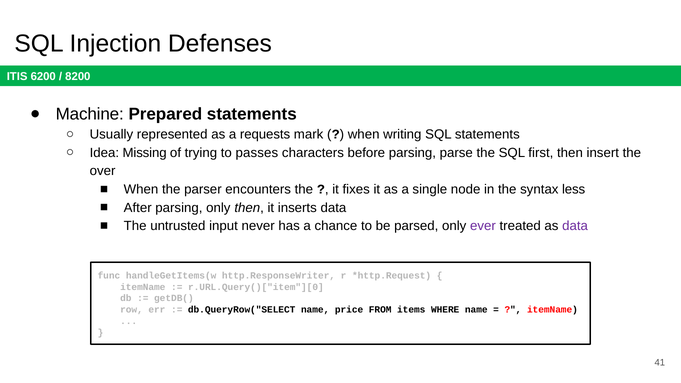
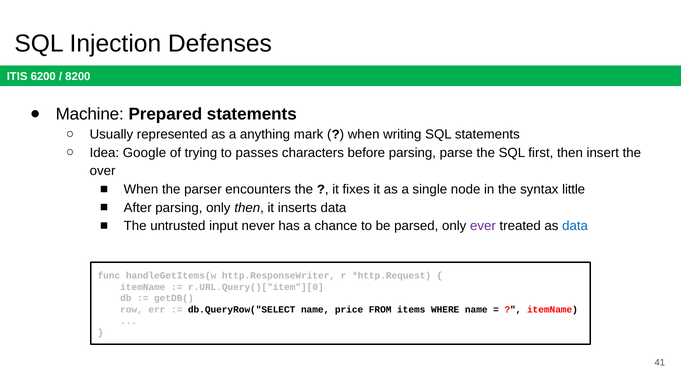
requests: requests -> anything
Missing: Missing -> Google
less: less -> little
data at (575, 226) colour: purple -> blue
